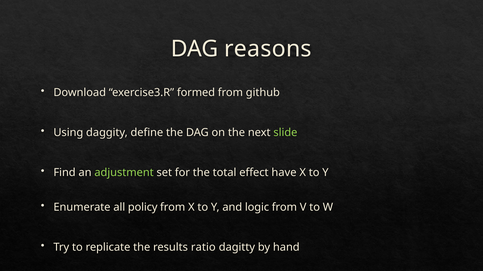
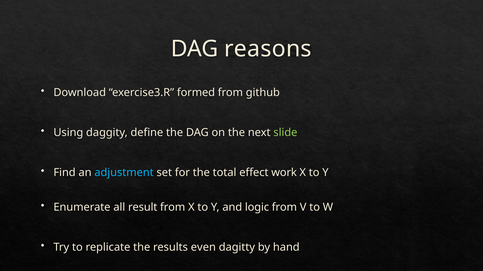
adjustment colour: light green -> light blue
have: have -> work
policy: policy -> result
ratio: ratio -> even
